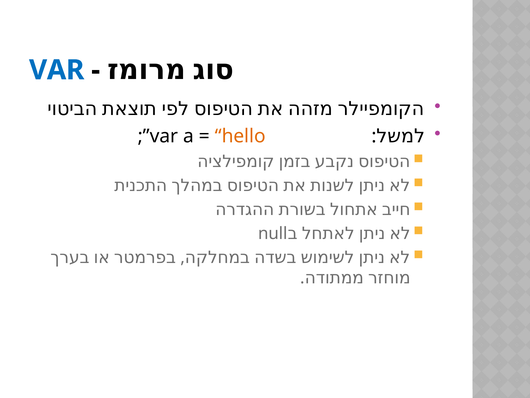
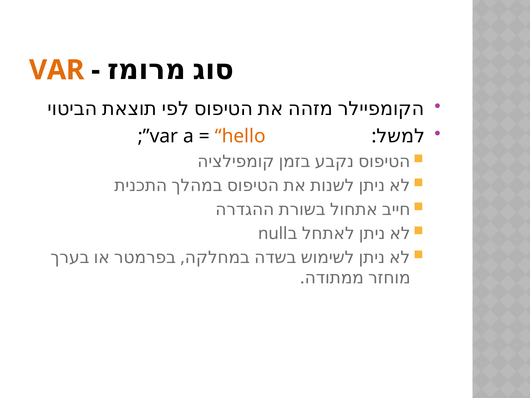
VAR at (57, 70) colour: blue -> orange
